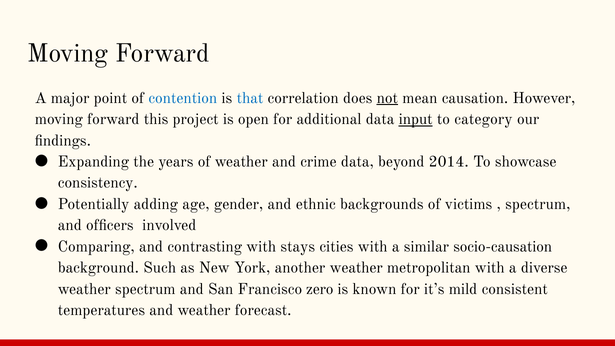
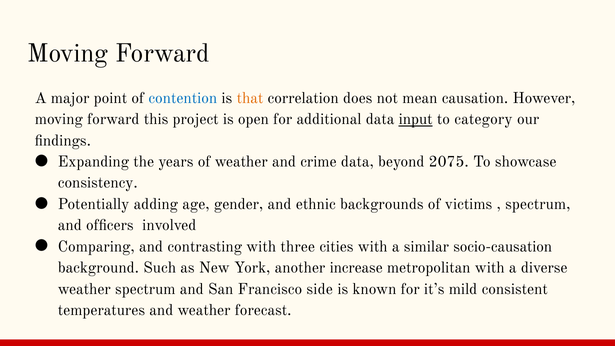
that colour: blue -> orange
not underline: present -> none
2014: 2014 -> 2075
stays: stays -> three
another weather: weather -> increase
zero: zero -> side
